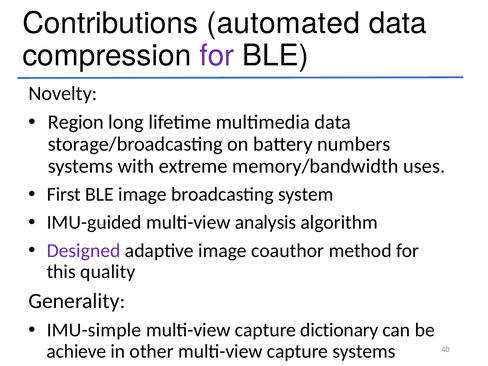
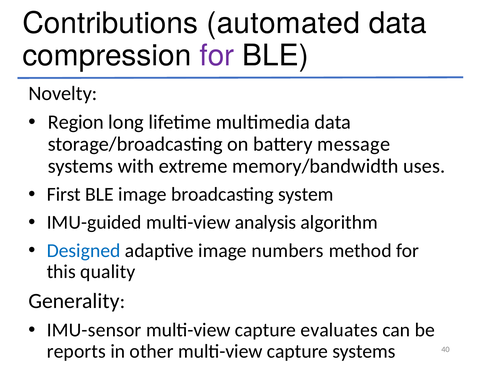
numbers: numbers -> message
Designed colour: purple -> blue
coauthor: coauthor -> numbers
IMU-simple: IMU-simple -> IMU-sensor
dictionary: dictionary -> evaluates
achieve: achieve -> reports
